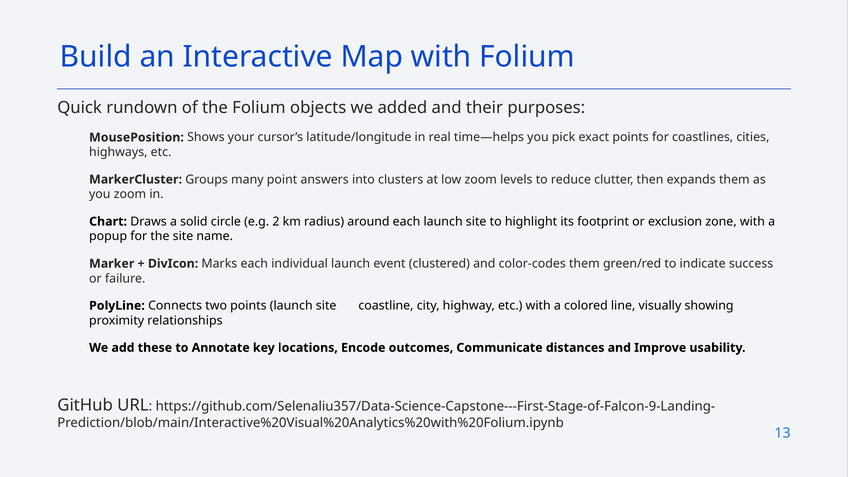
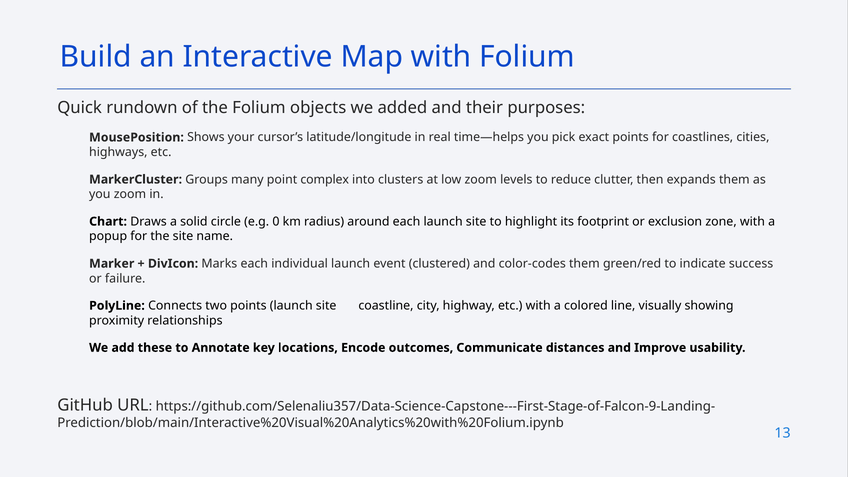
answers: answers -> complex
2: 2 -> 0
